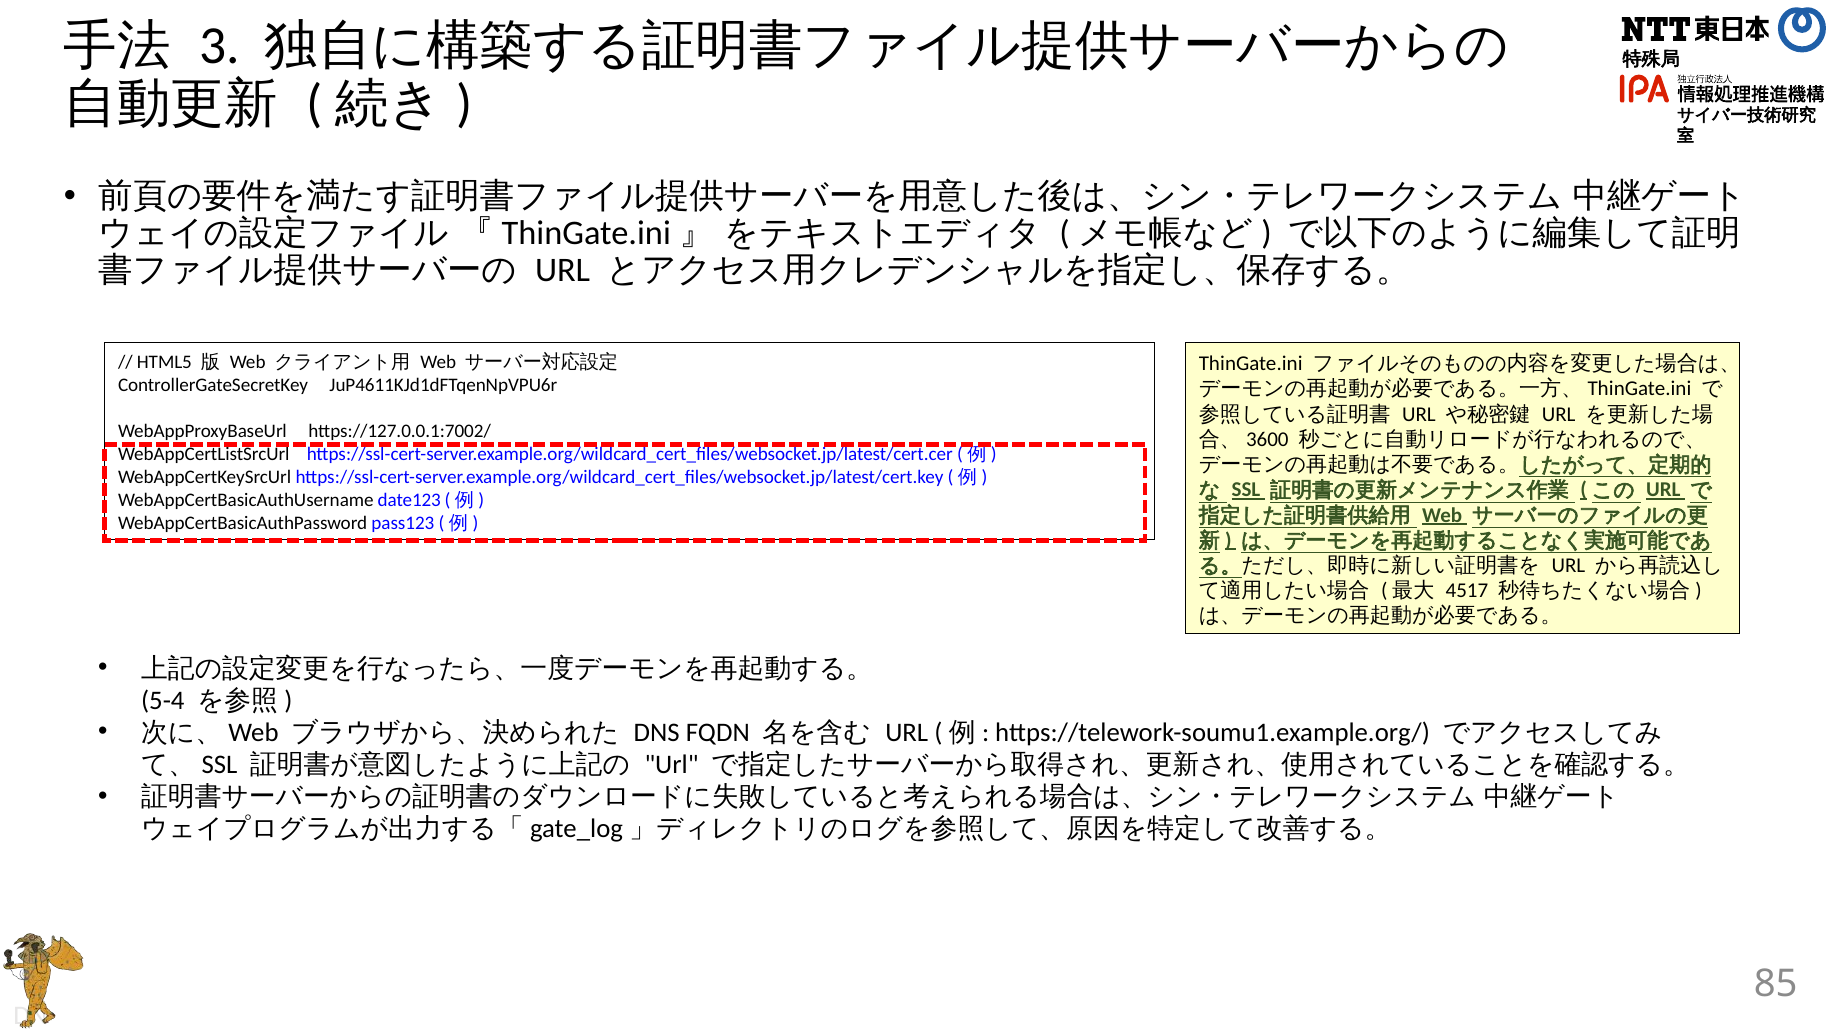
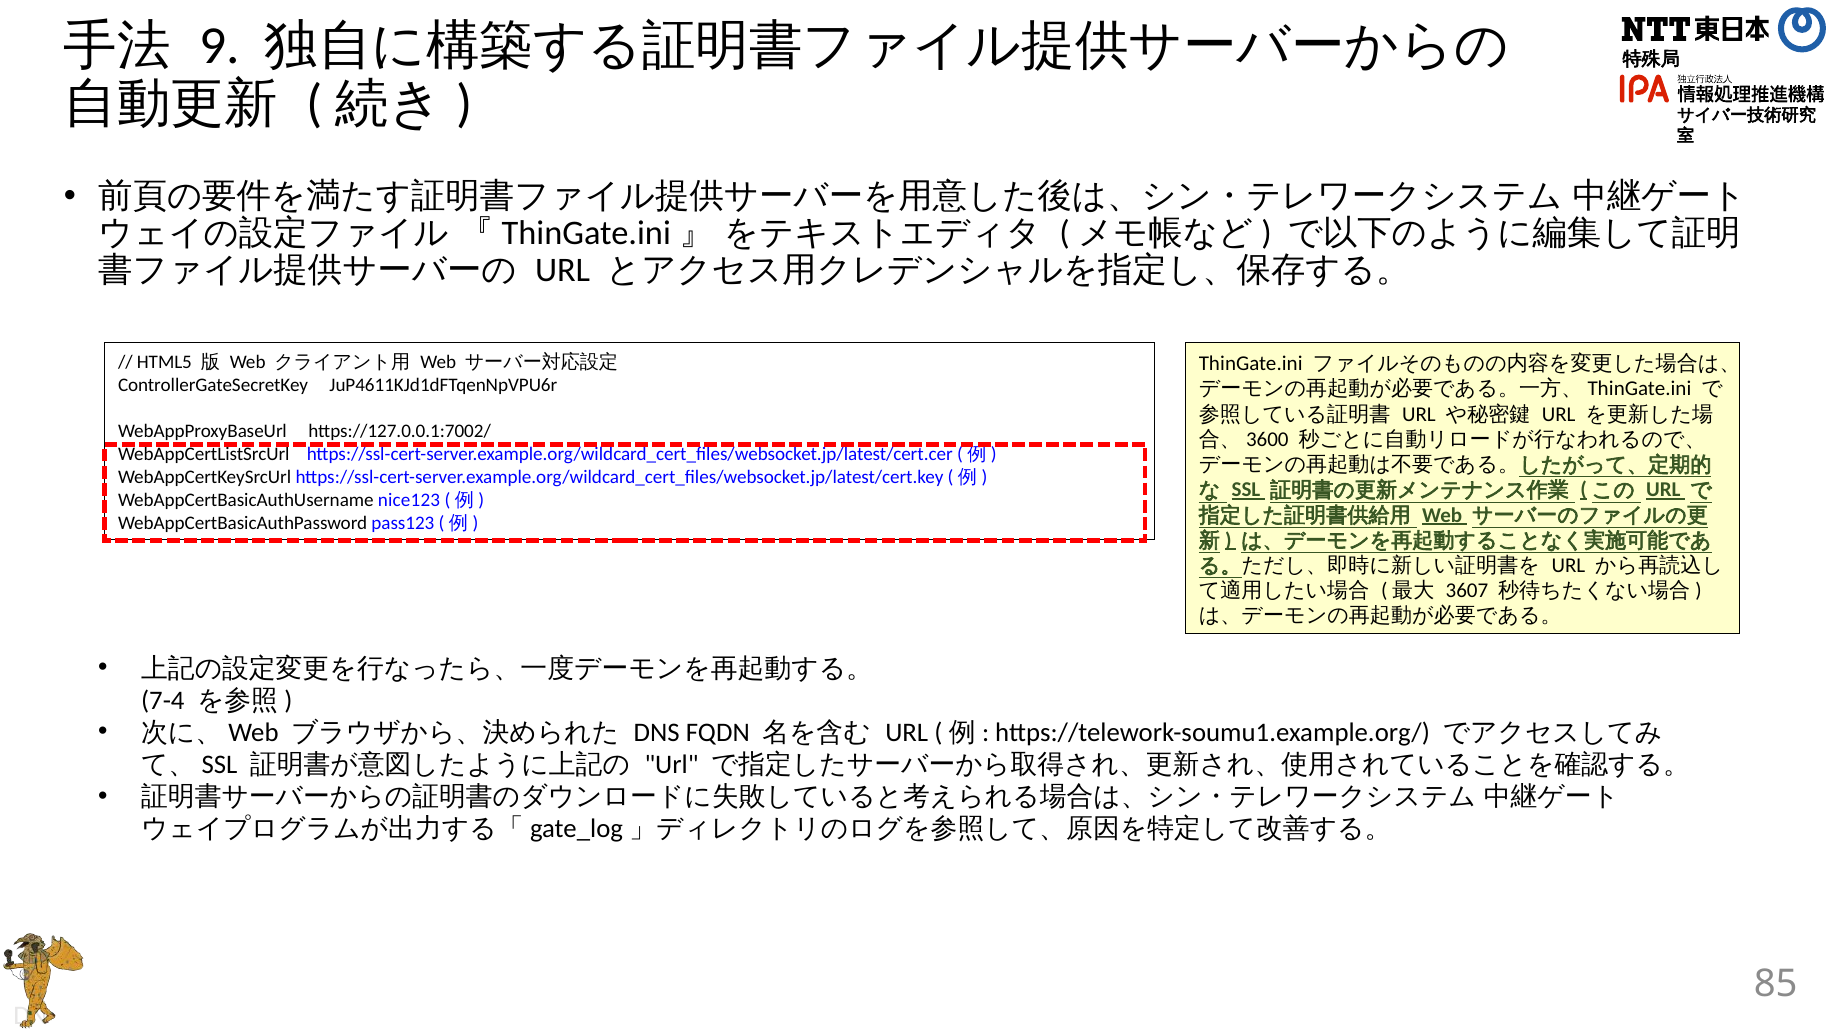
3: 3 -> 9
date123: date123 -> nice123
4517: 4517 -> 3607
5-4: 5-4 -> 7-4
